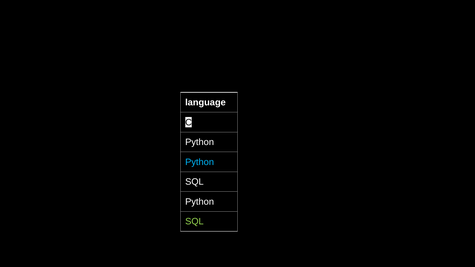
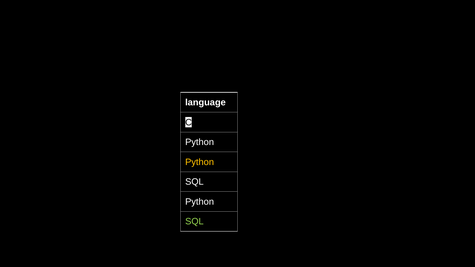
Python at (200, 162) colour: light blue -> yellow
